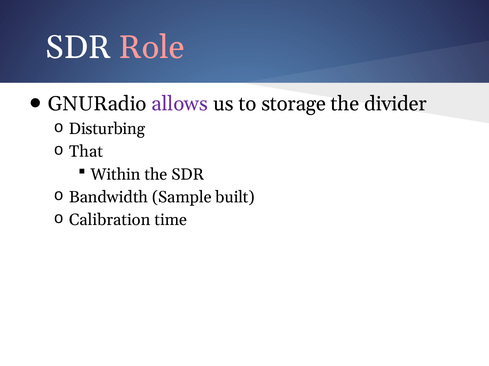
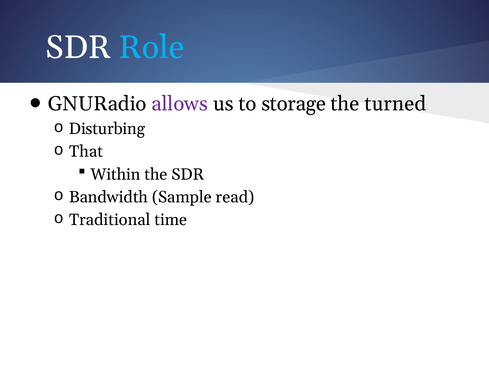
Role colour: pink -> light blue
divider: divider -> turned
built: built -> read
Calibration: Calibration -> Traditional
